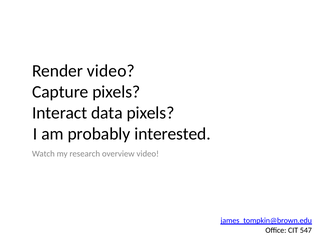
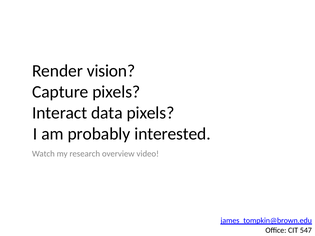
Render video: video -> vision
